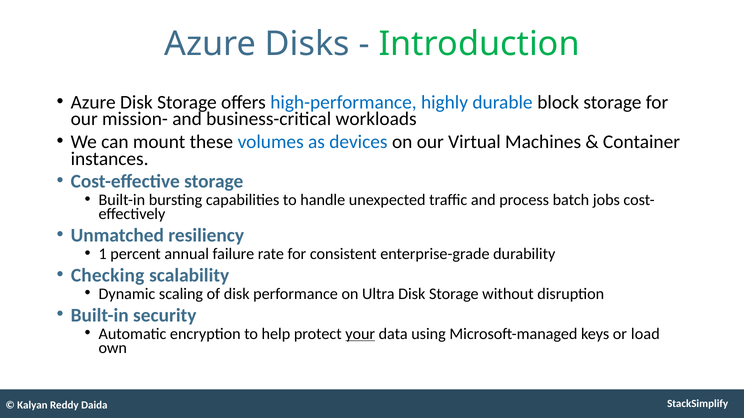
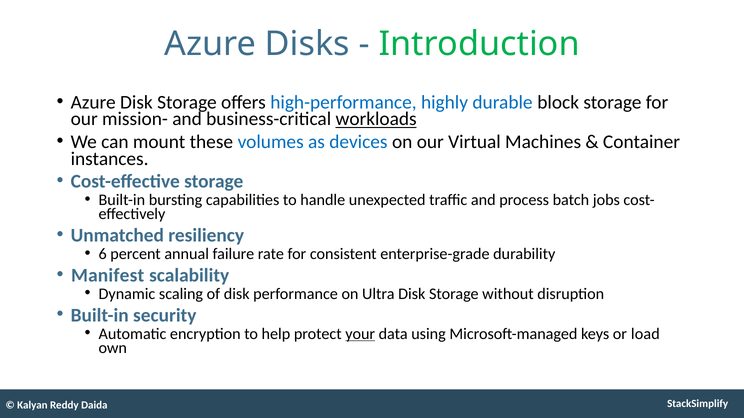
workloads underline: none -> present
1: 1 -> 6
Checking: Checking -> Manifest
